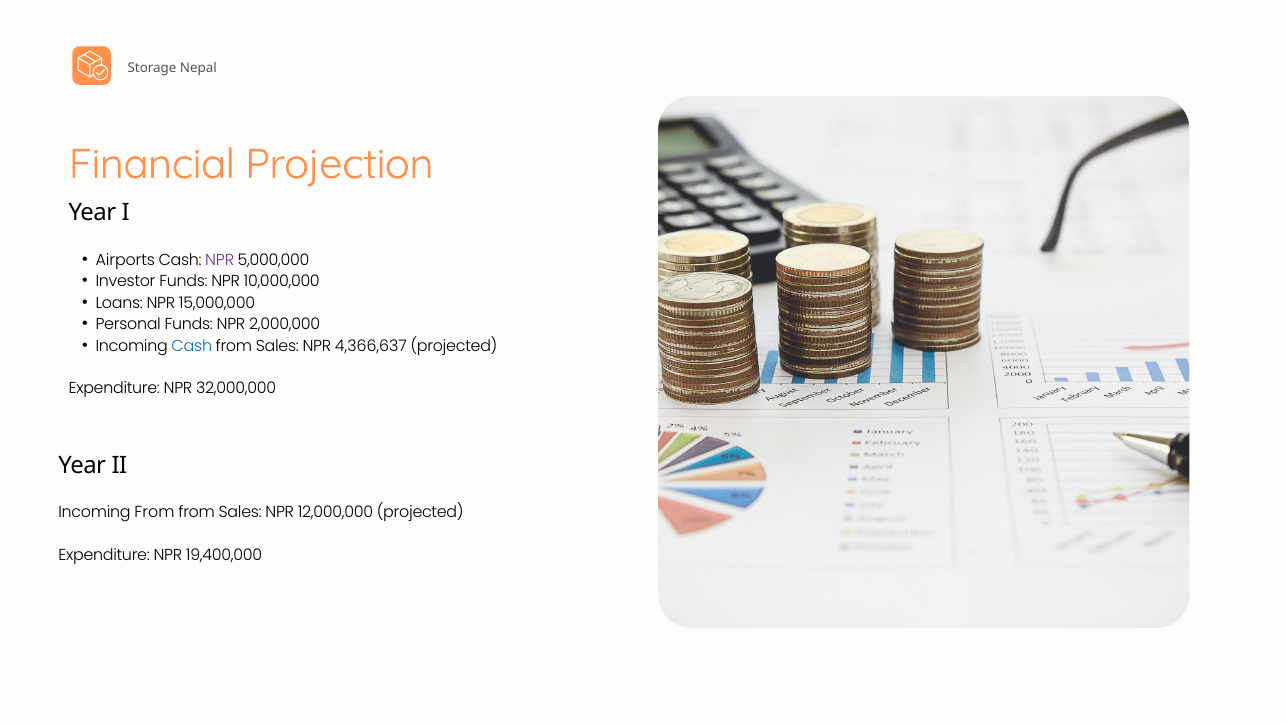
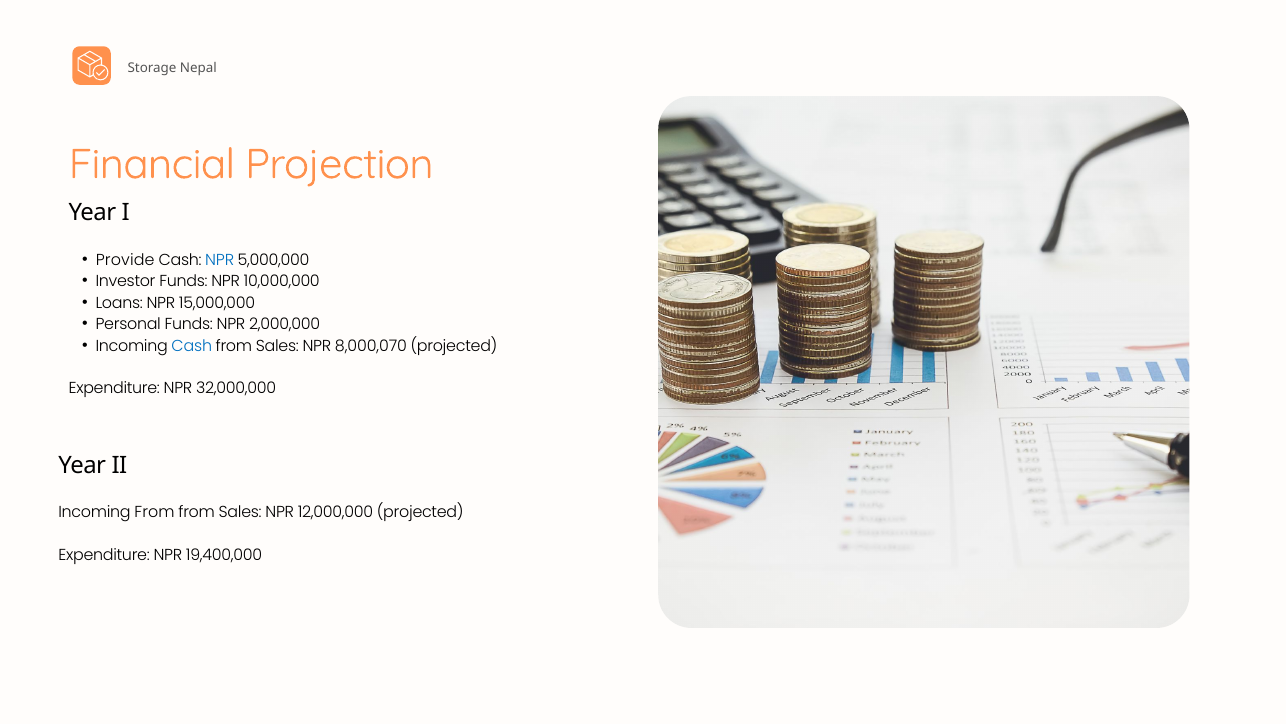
Airports: Airports -> Provide
NPR at (220, 260) colour: purple -> blue
4,366,637: 4,366,637 -> 8,000,070
